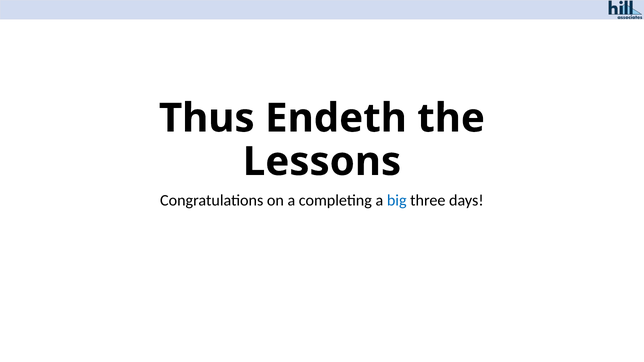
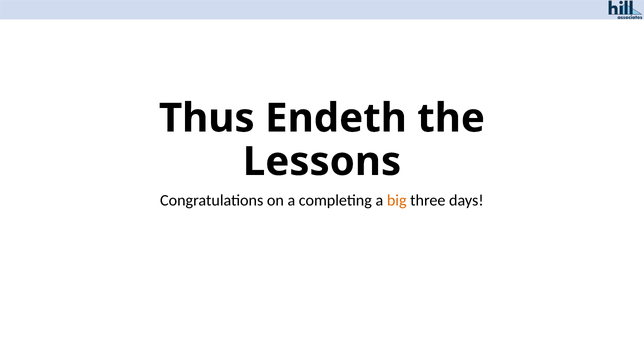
big colour: blue -> orange
